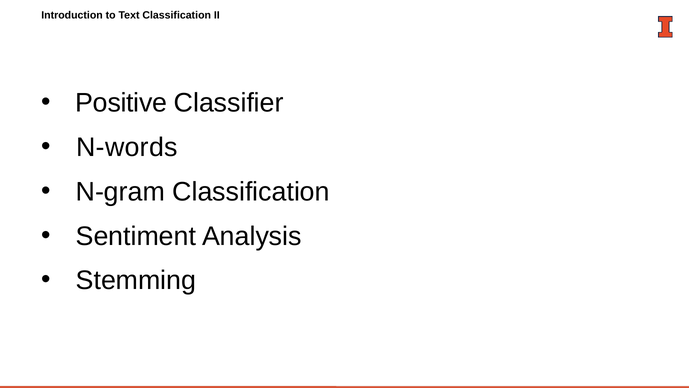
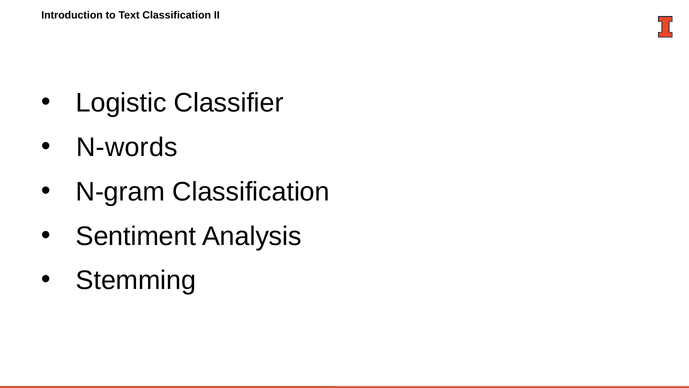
Positive: Positive -> Logistic
